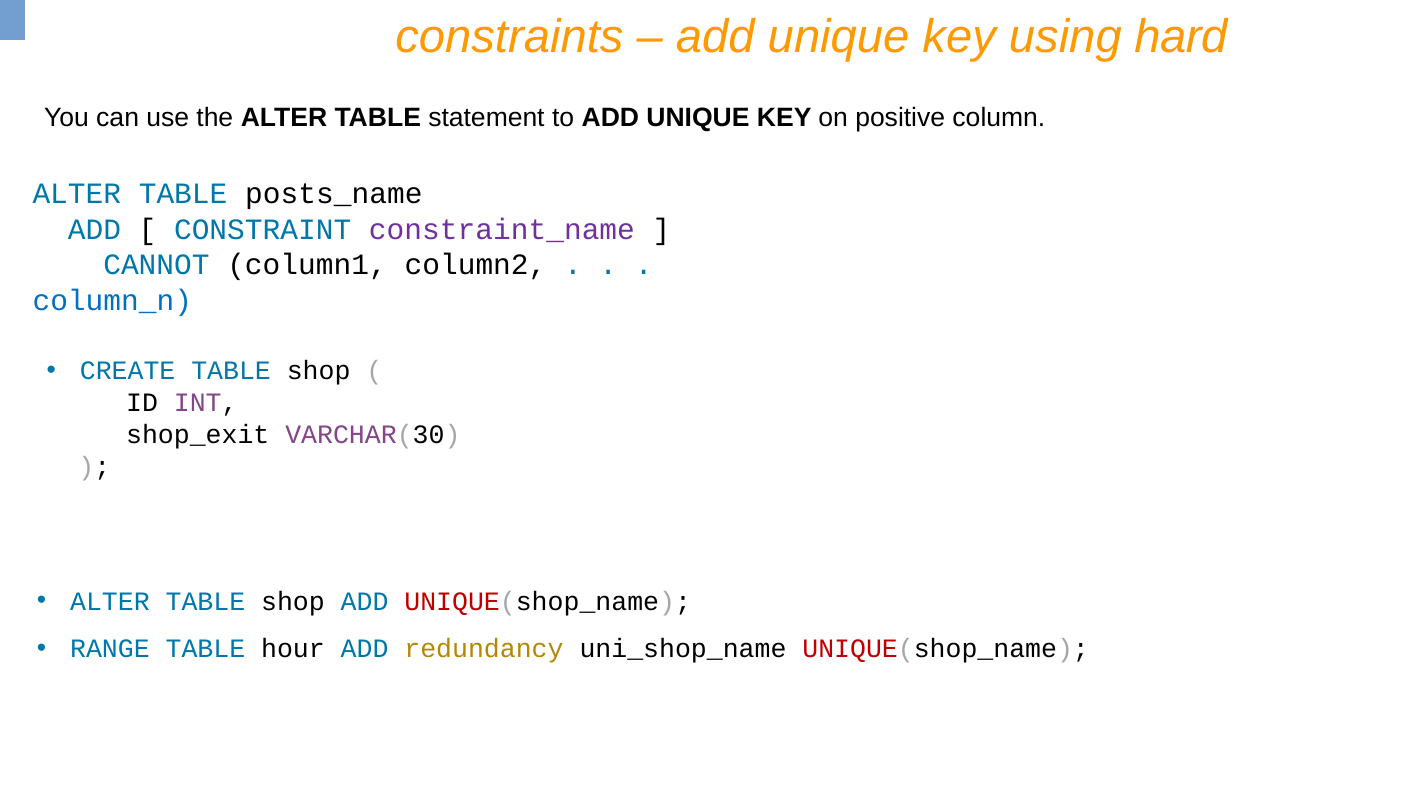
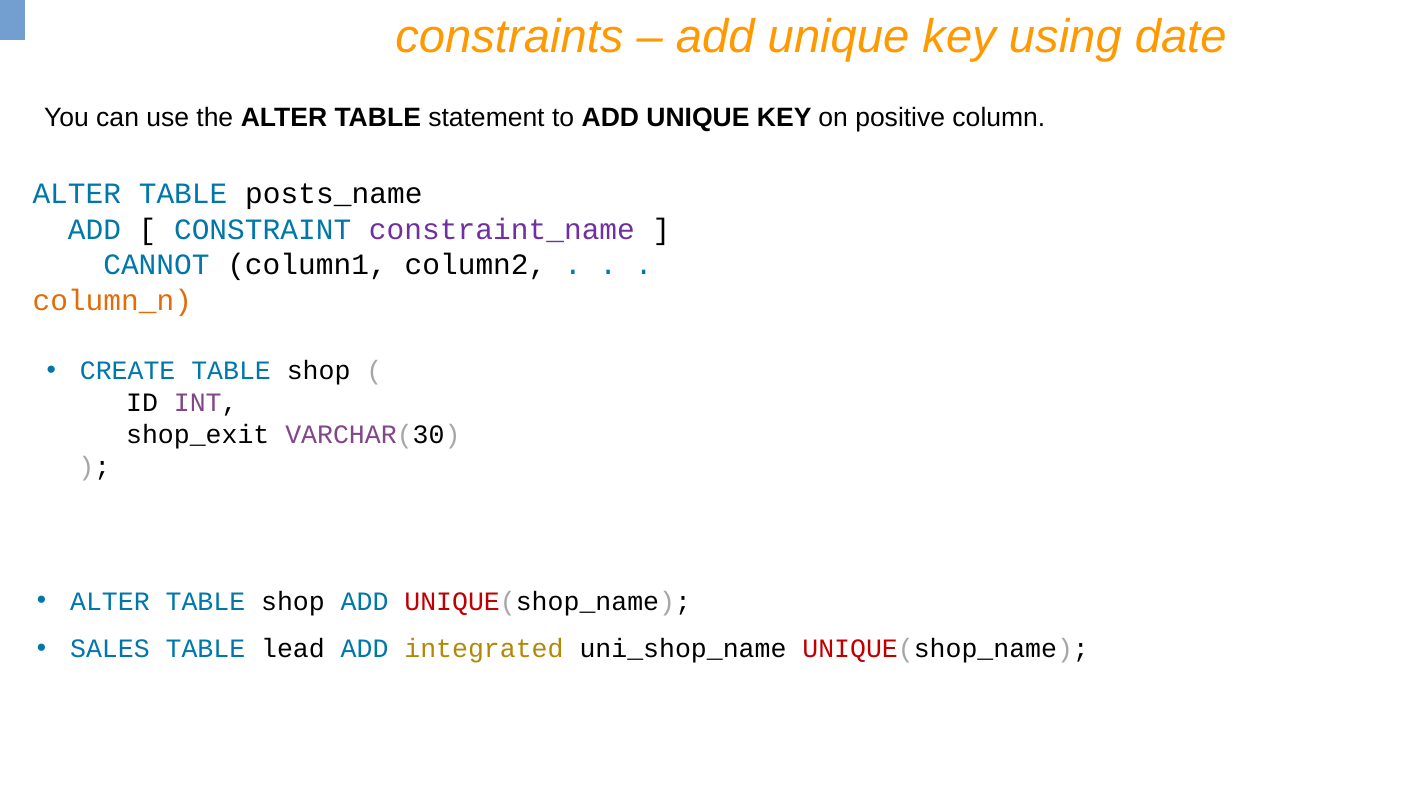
hard: hard -> date
column_n colour: blue -> orange
RANGE: RANGE -> SALES
hour: hour -> lead
redundancy: redundancy -> integrated
